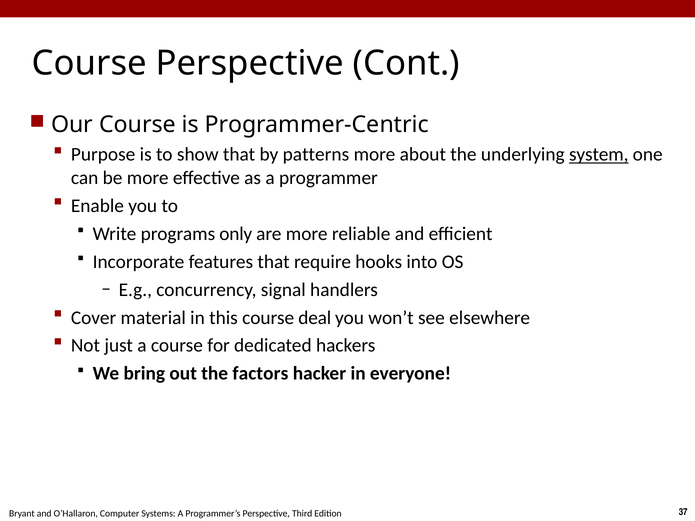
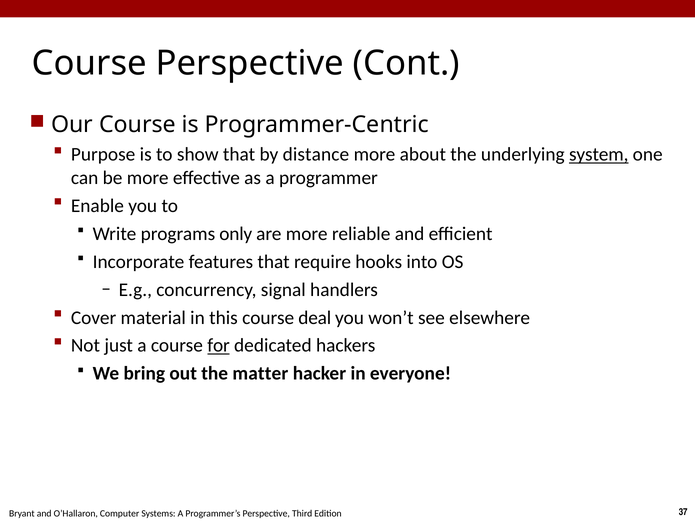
patterns: patterns -> distance
for underline: none -> present
factors: factors -> matter
